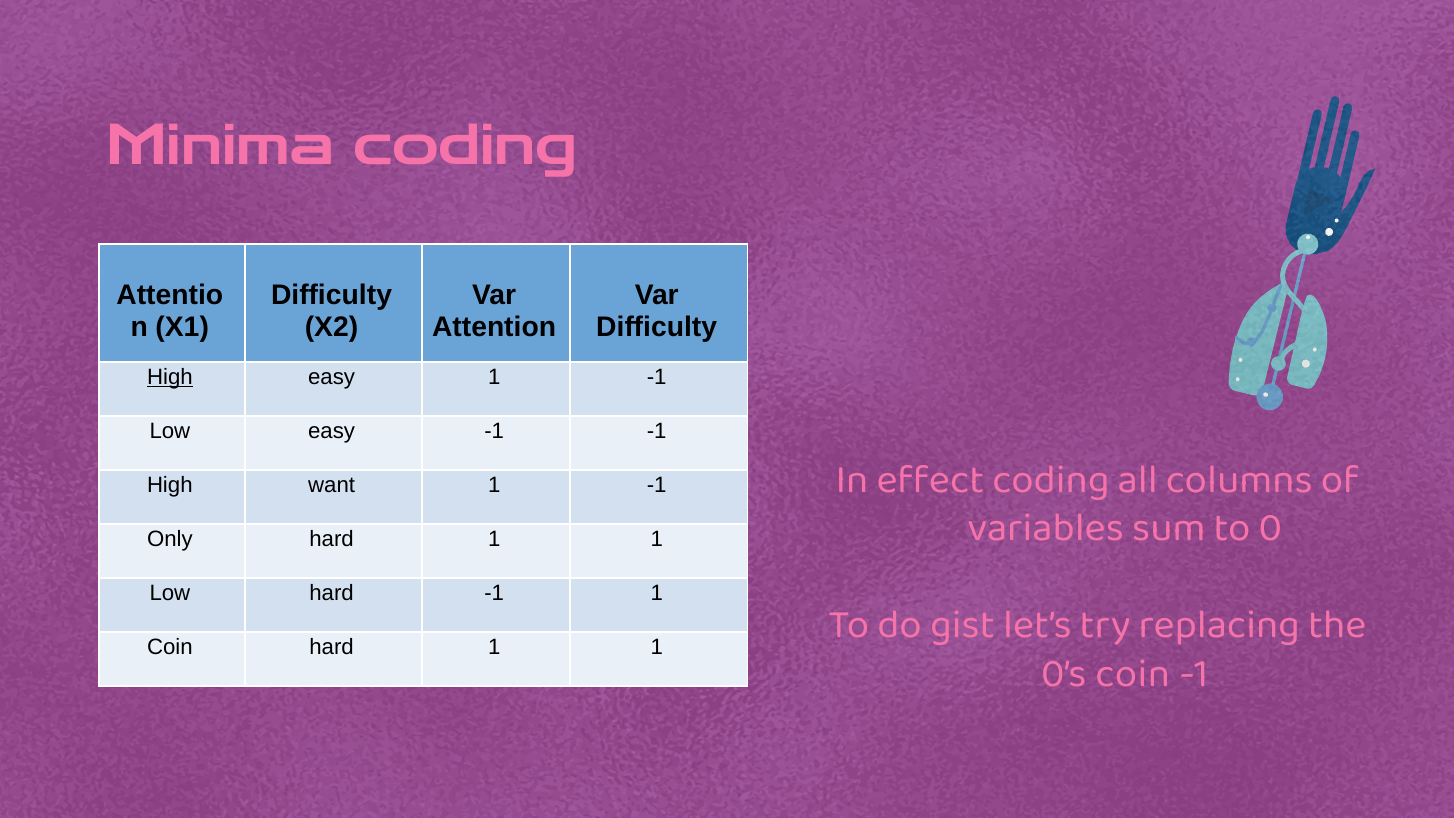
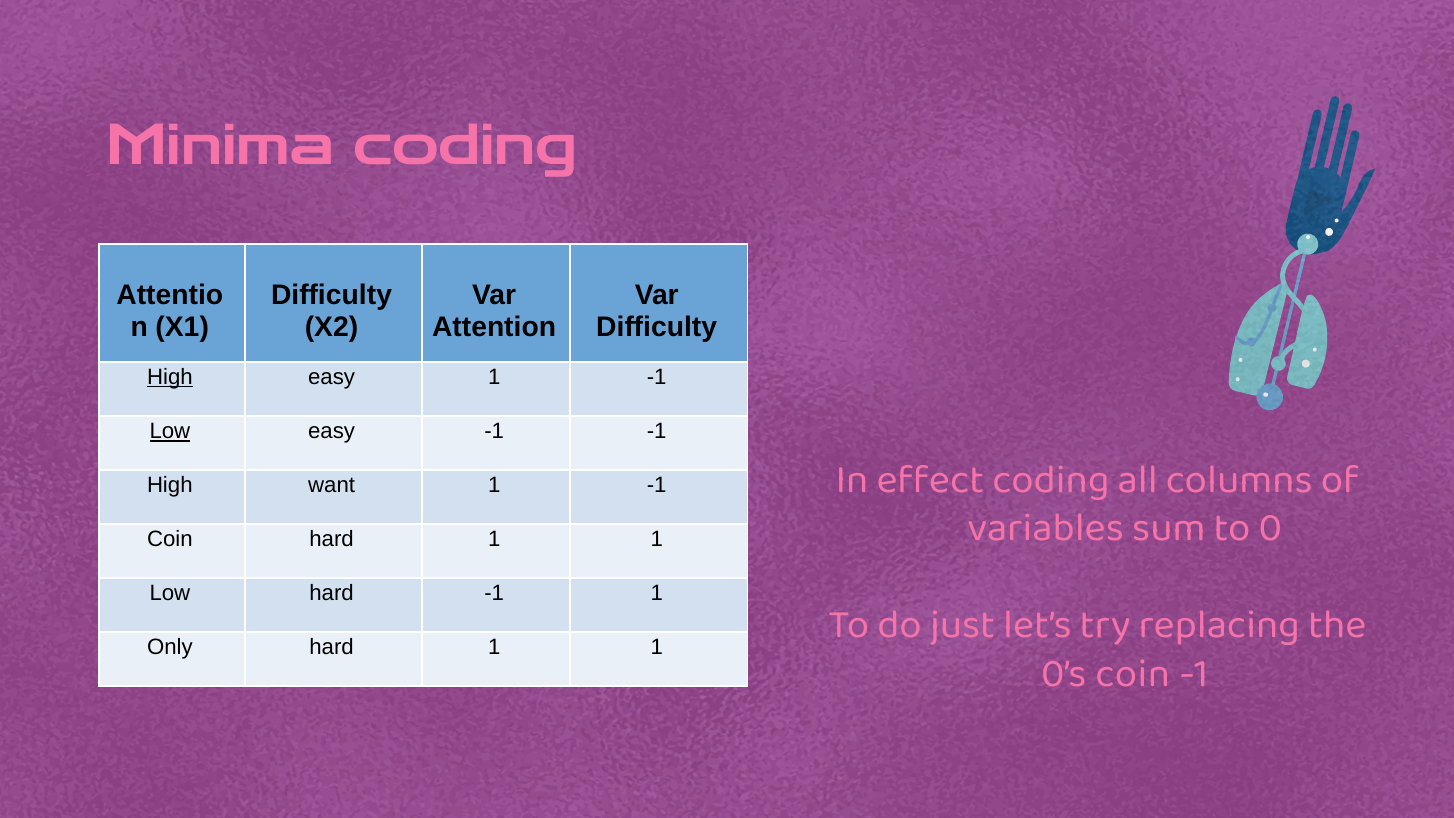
Low at (170, 431) underline: none -> present
Only at (170, 539): Only -> Coin
gist: gist -> just
Coin at (170, 647): Coin -> Only
